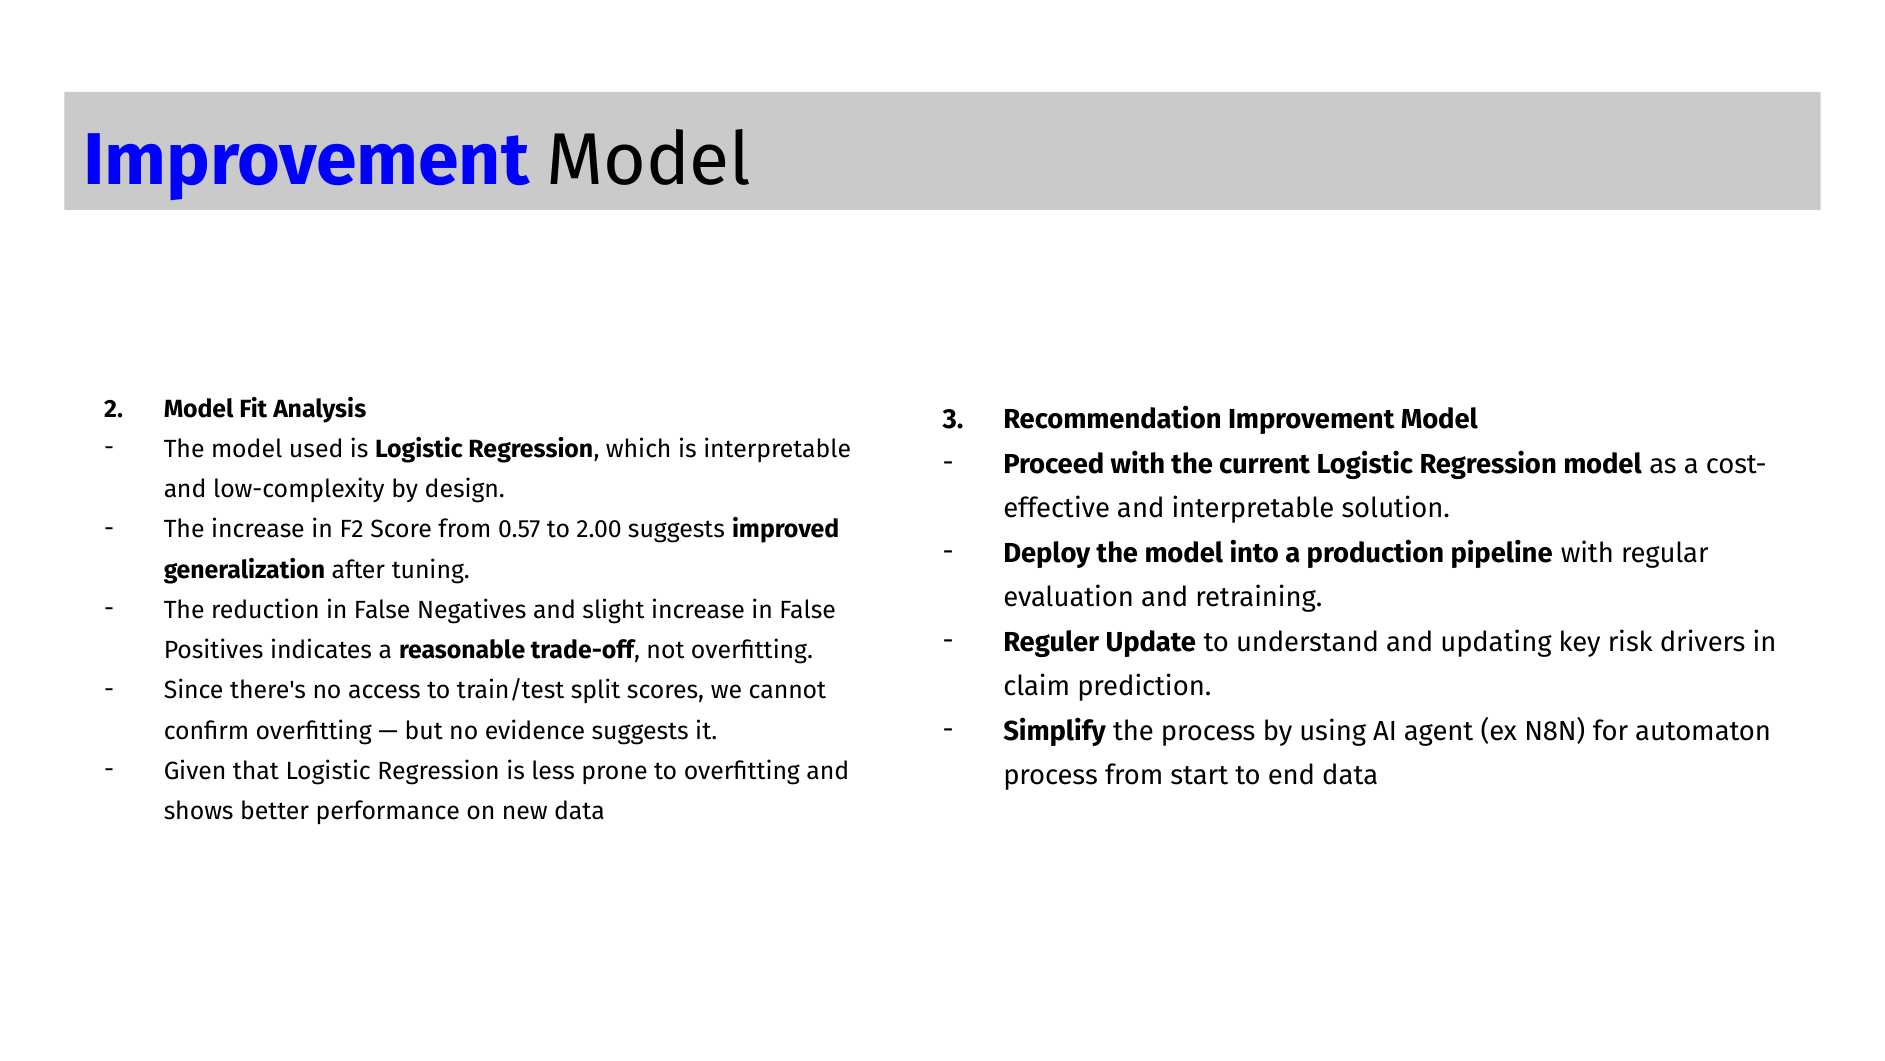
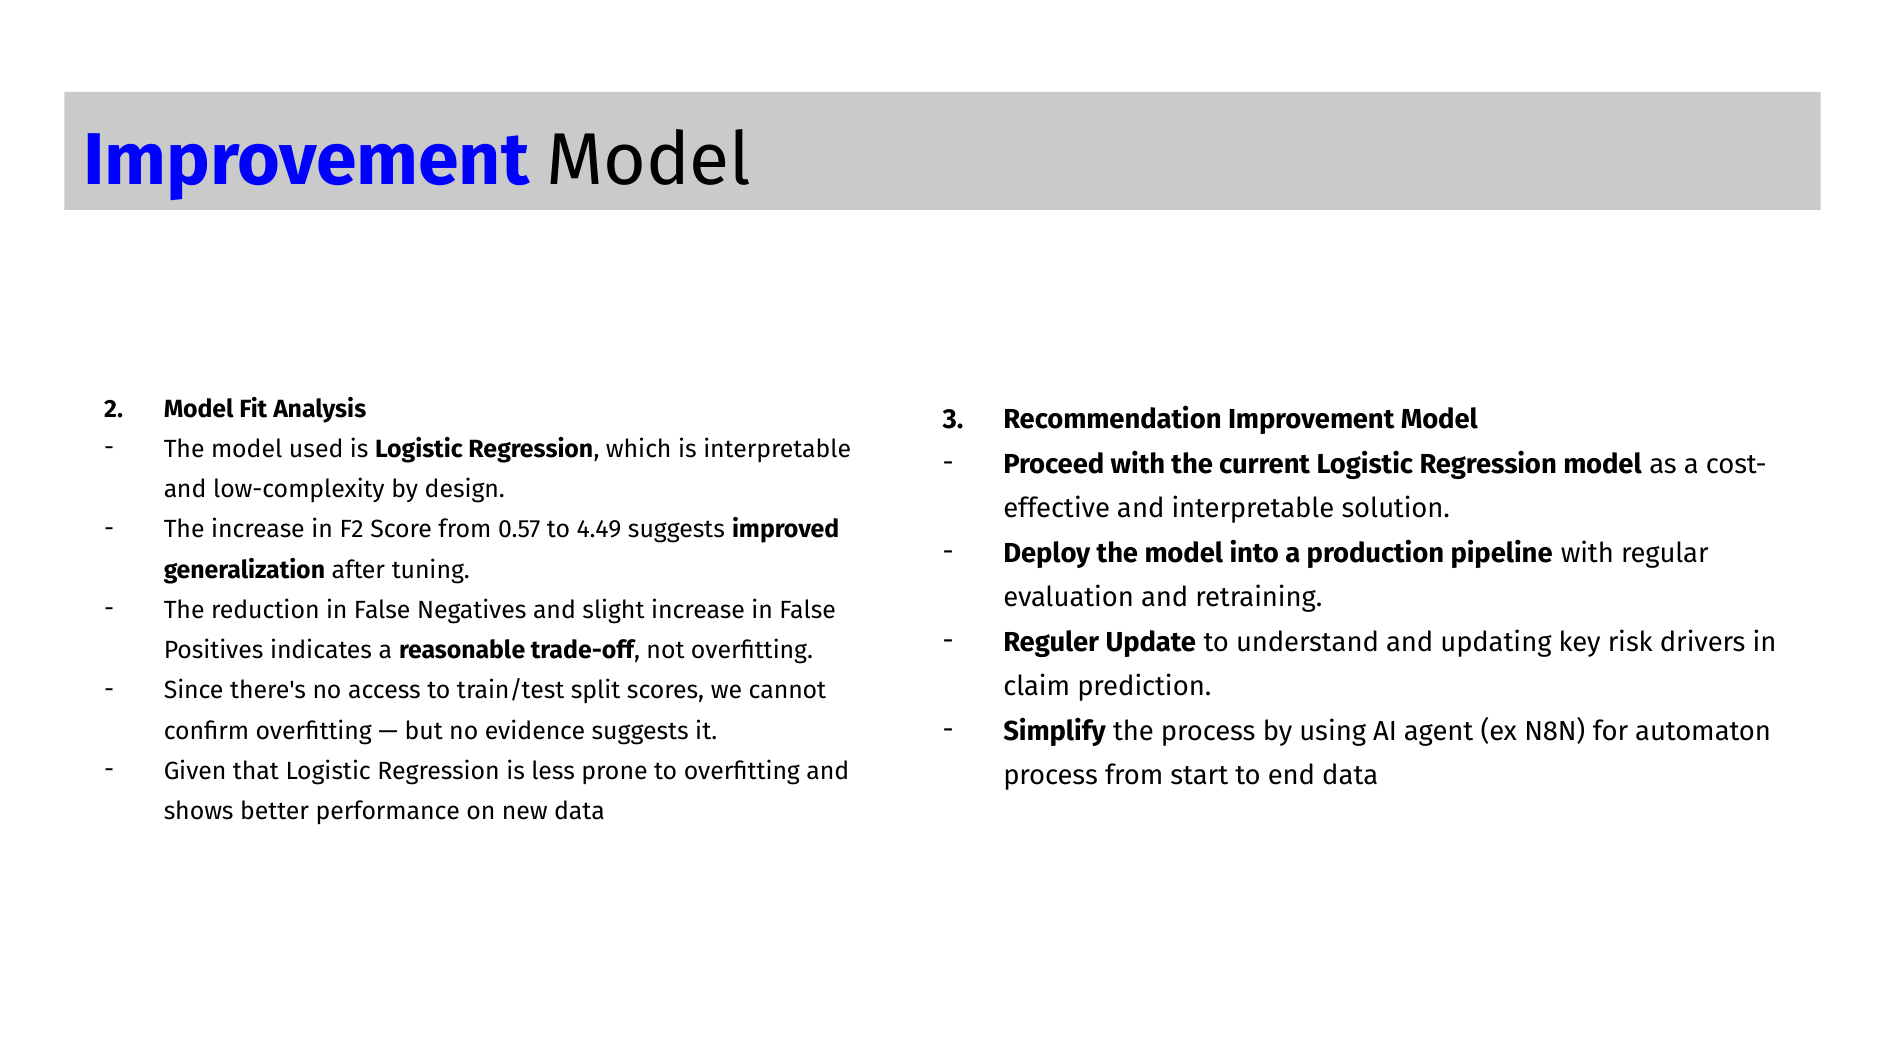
2.00: 2.00 -> 4.49
